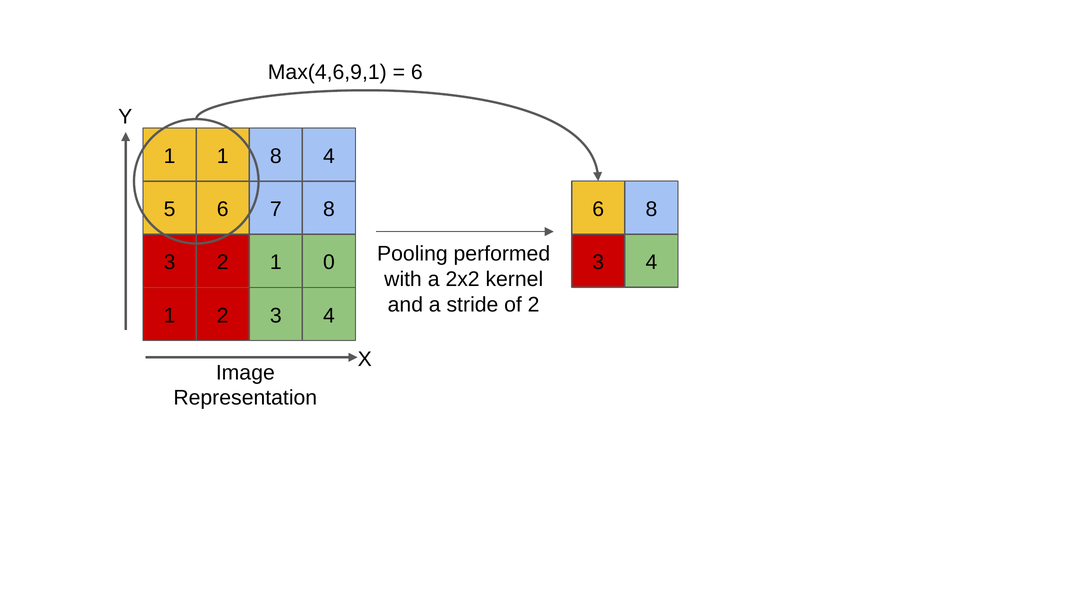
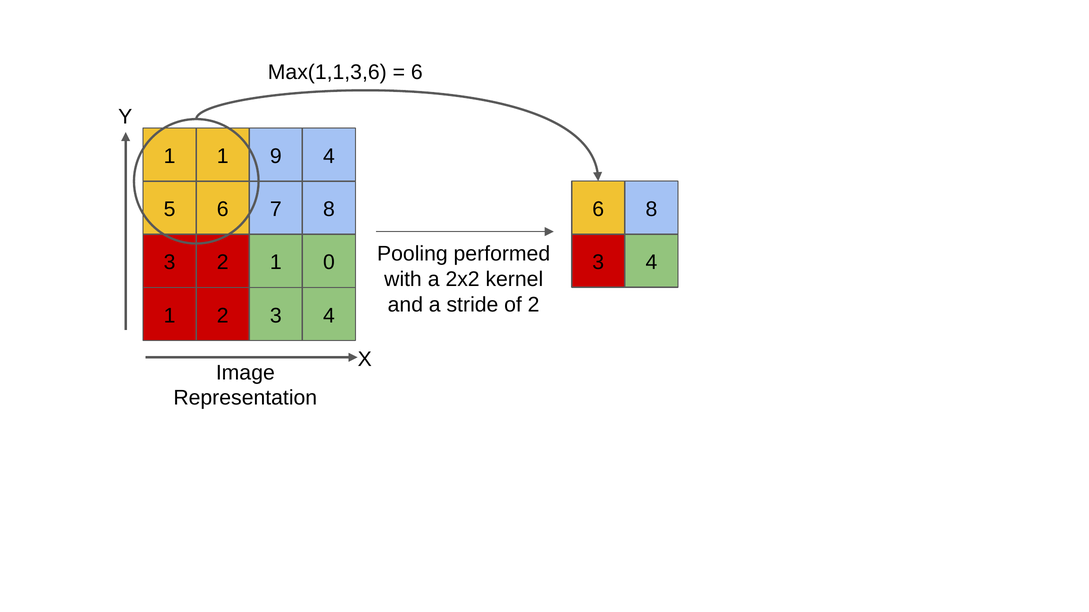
Max(4,6,9,1: Max(4,6,9,1 -> Max(1,1,3,6
1 8: 8 -> 9
